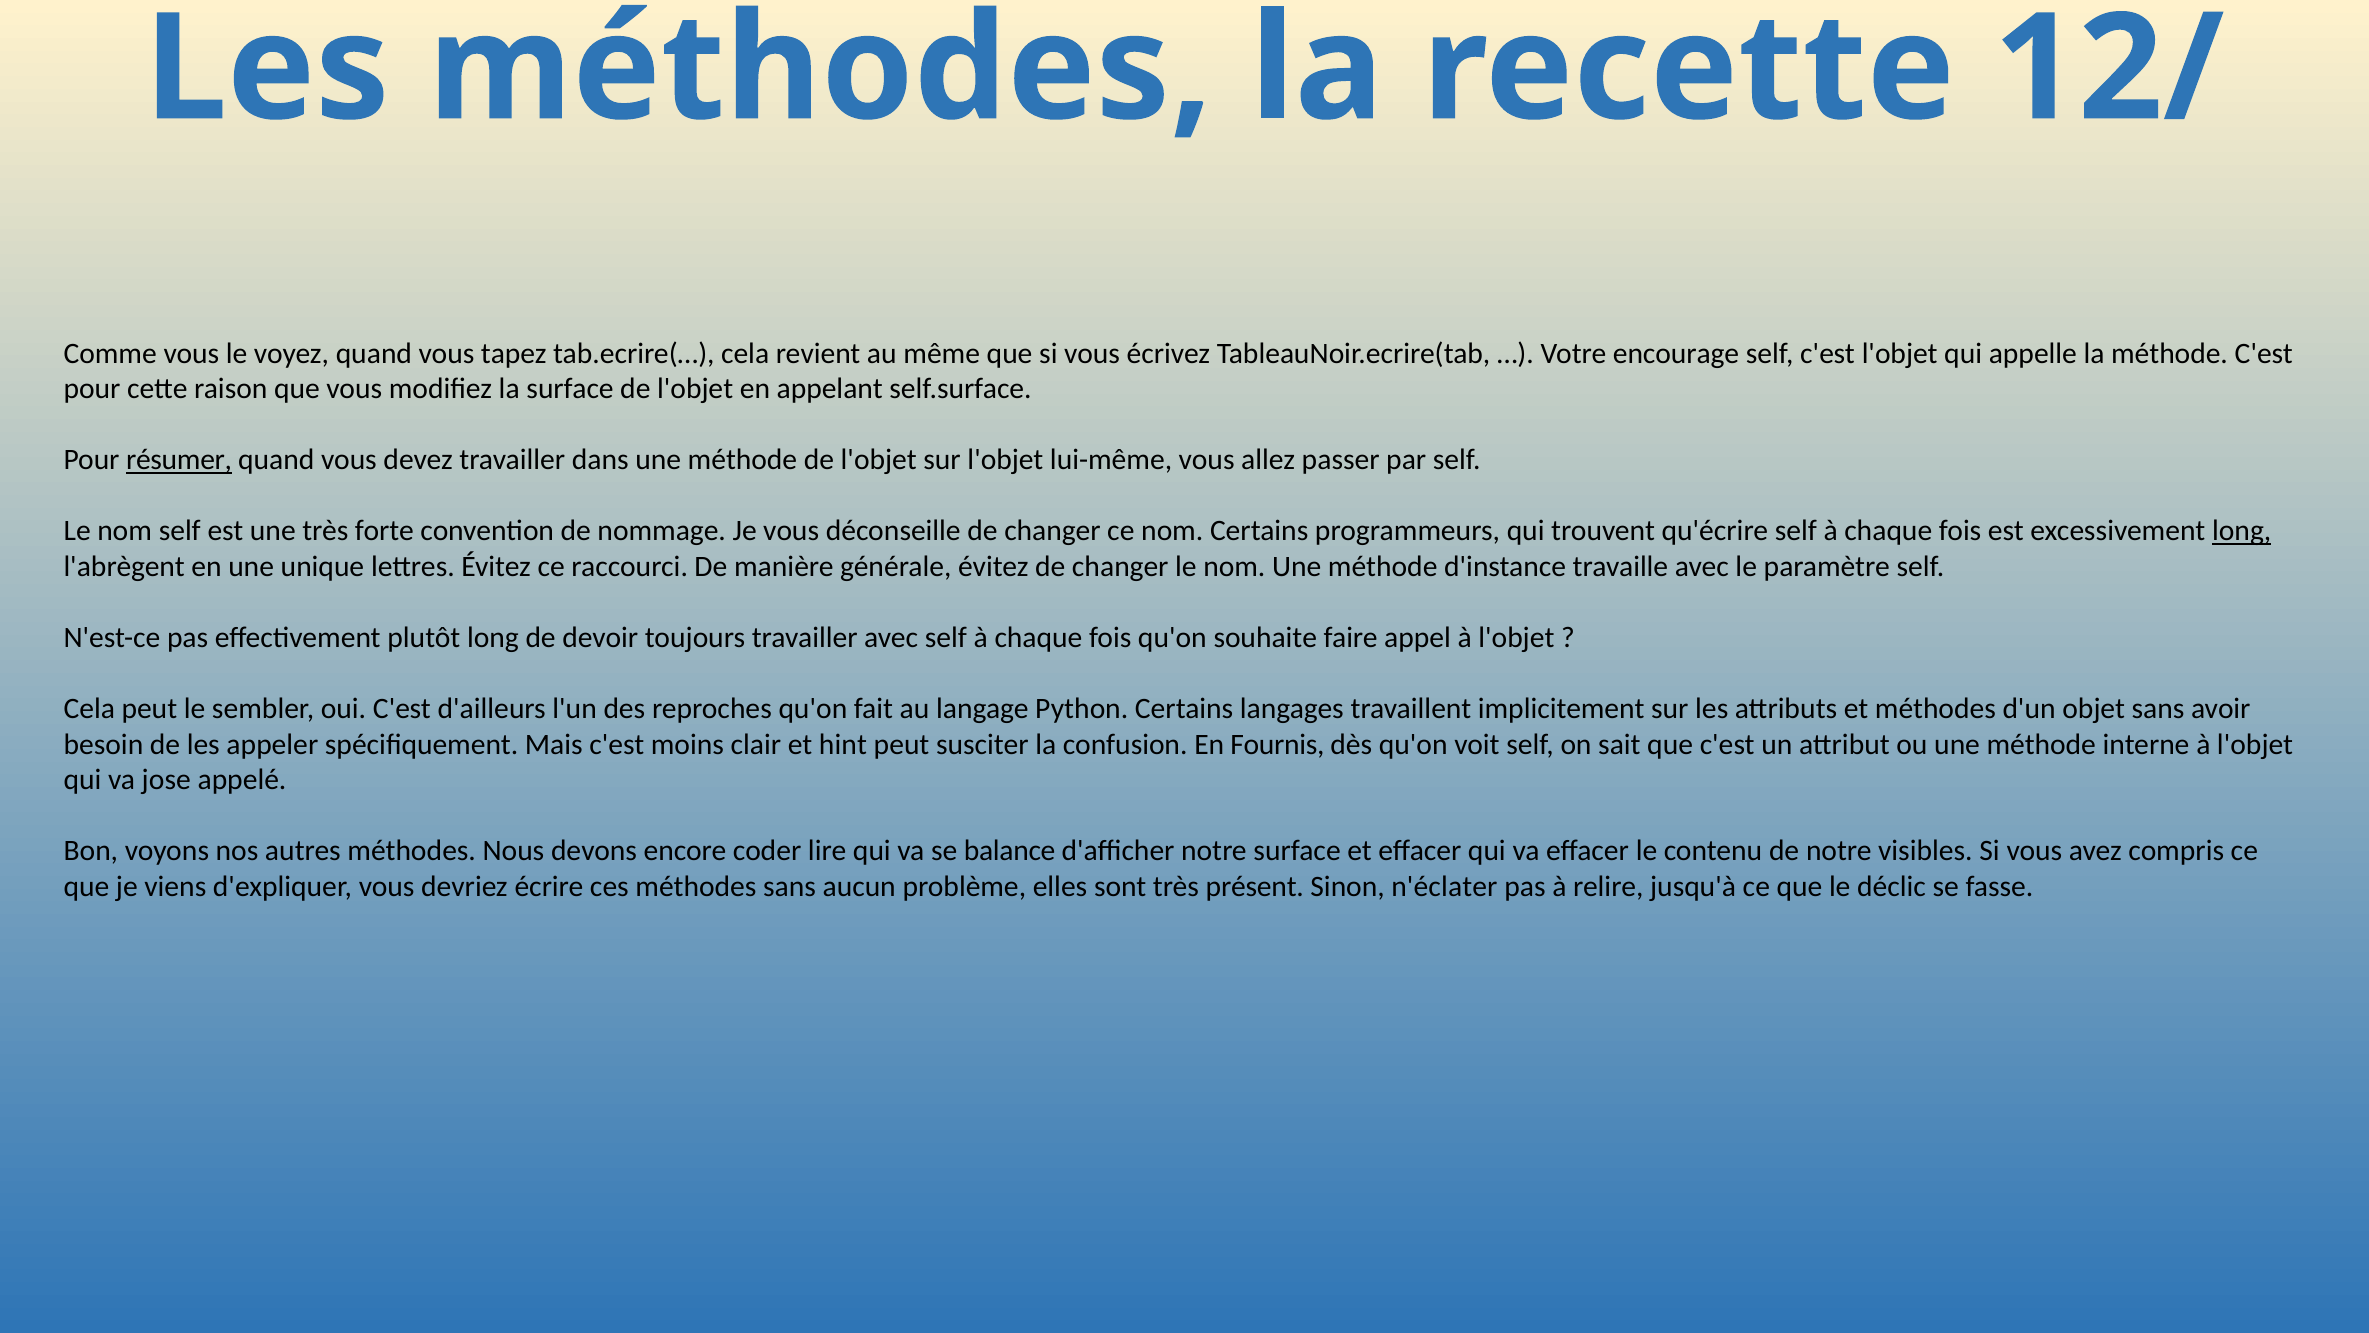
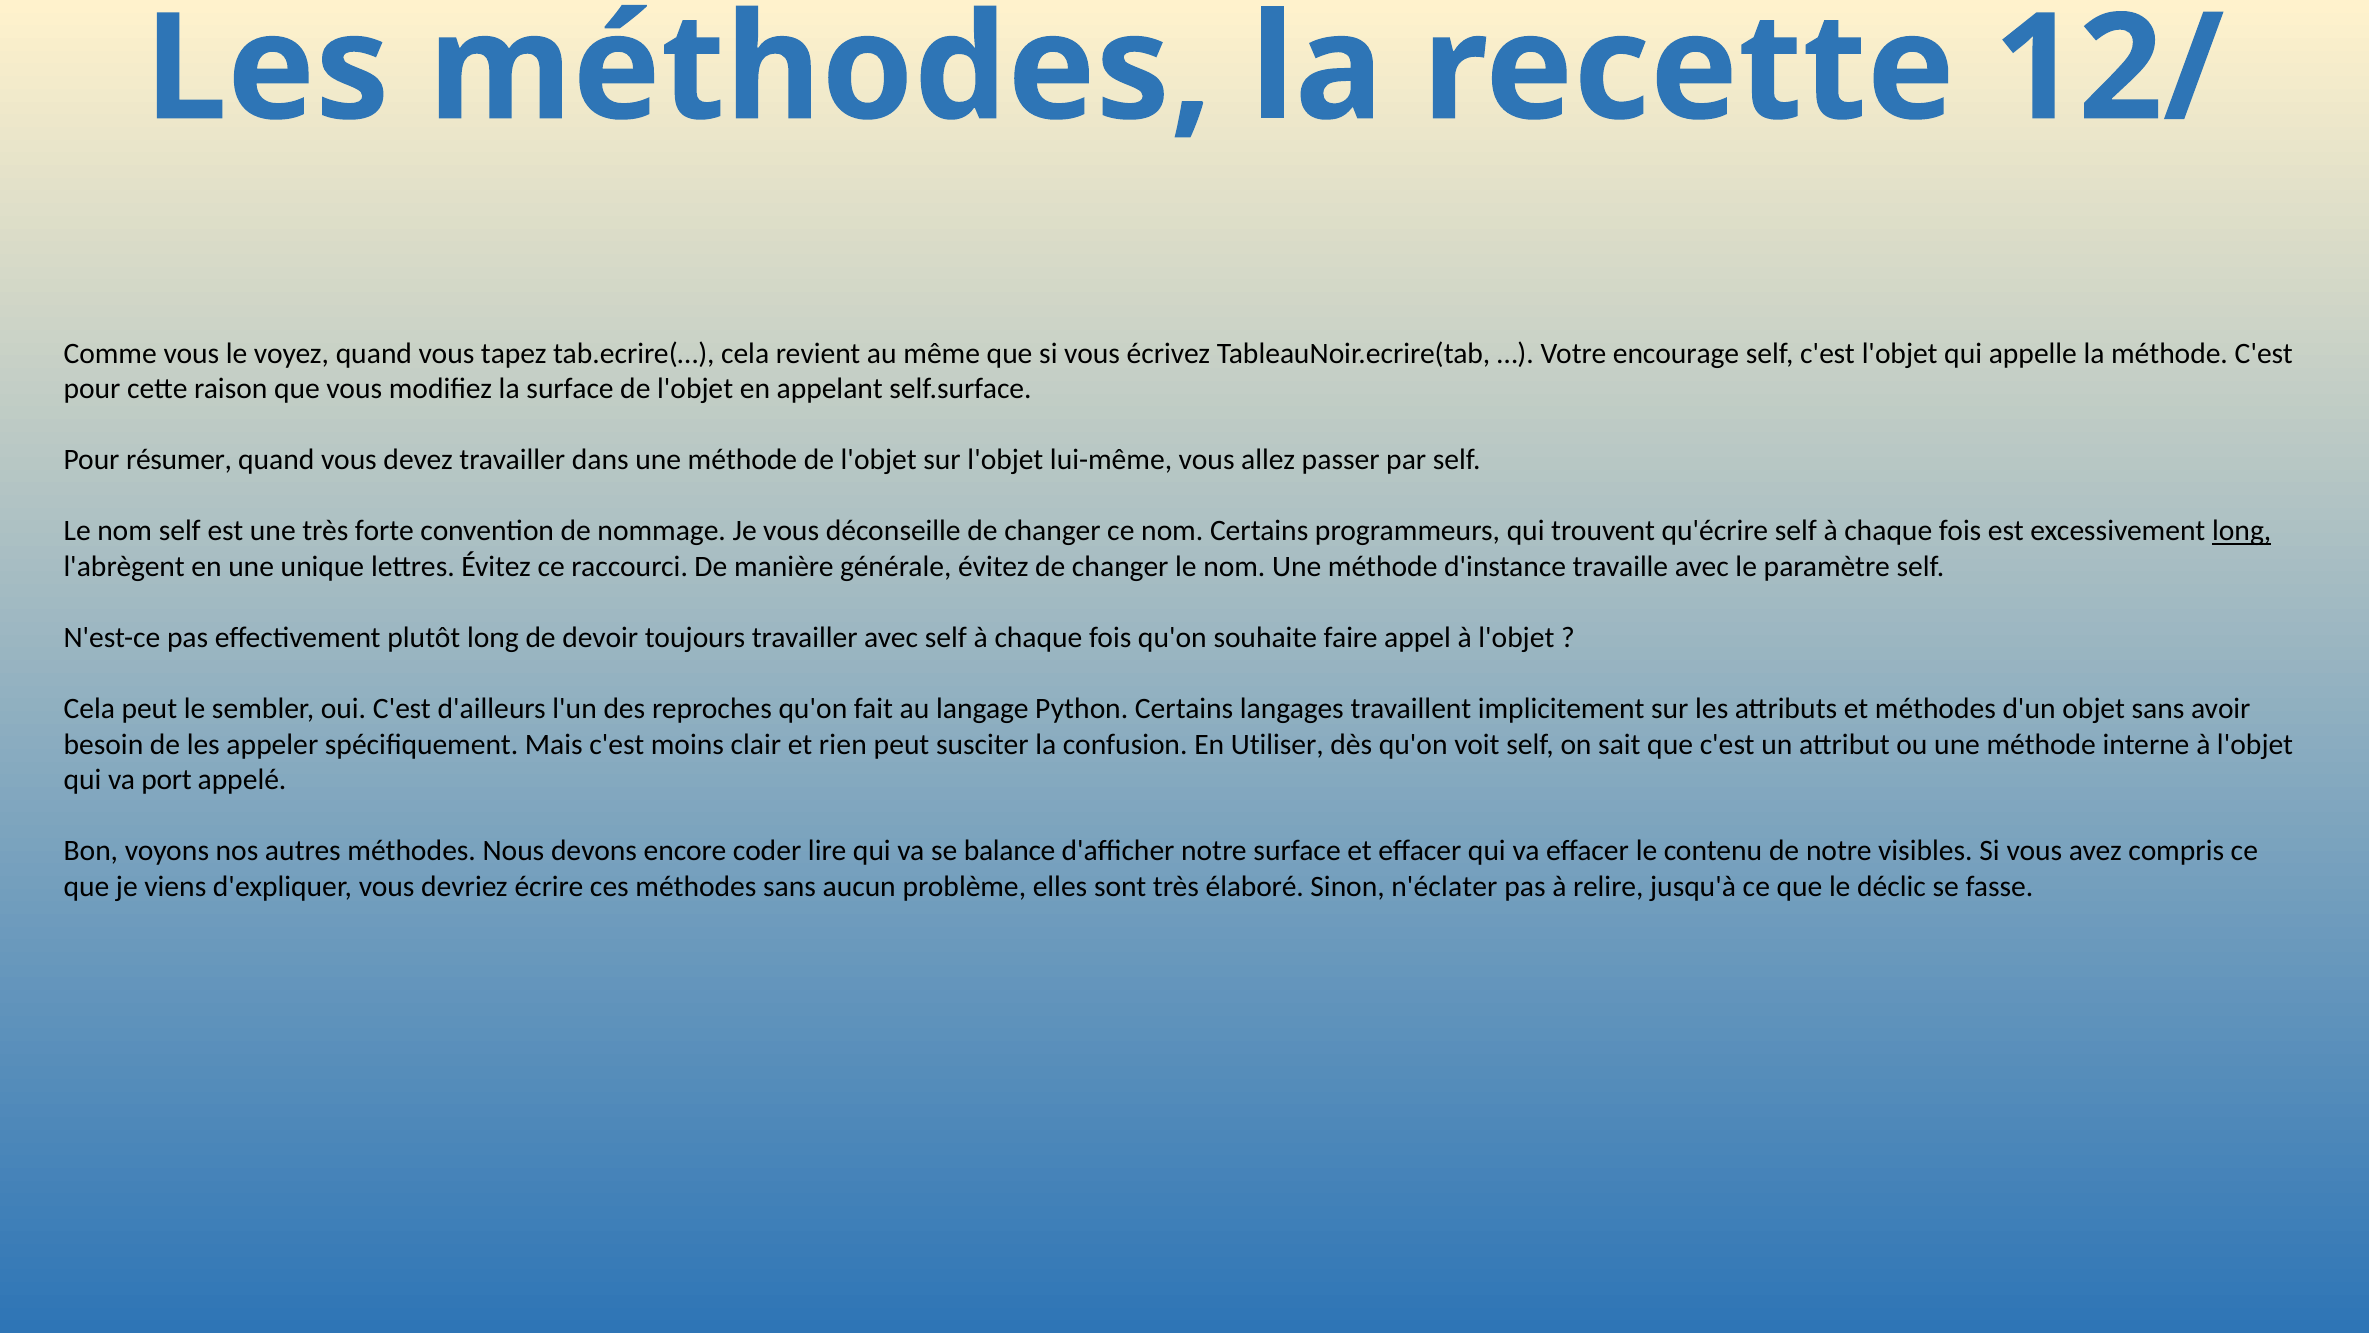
résumer underline: present -> none
hint: hint -> rien
Fournis: Fournis -> Utiliser
jose: jose -> port
présent: présent -> élaboré
